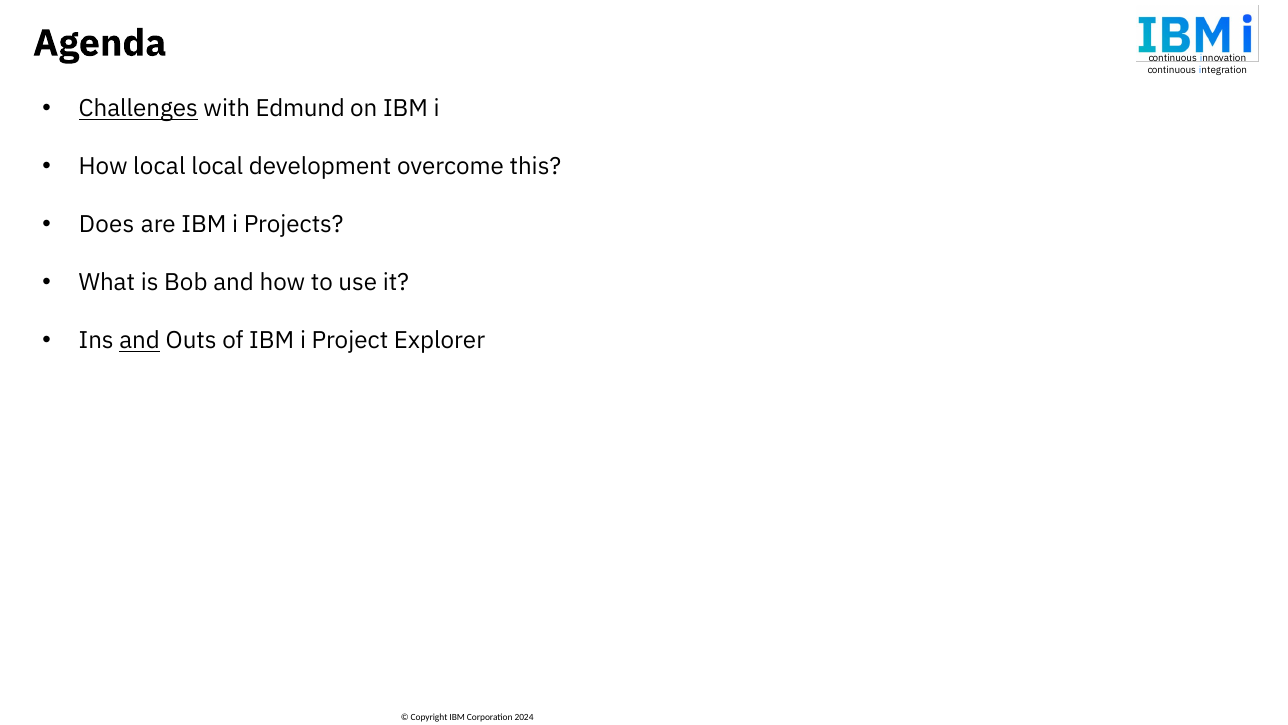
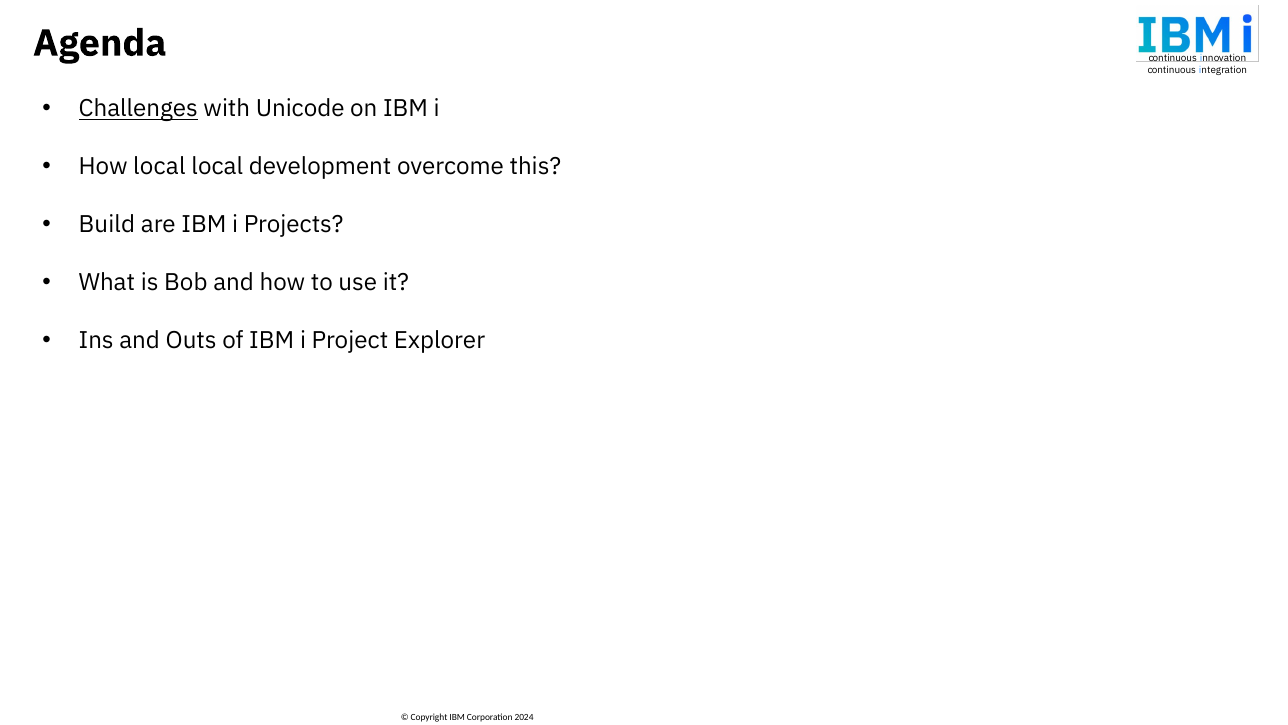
Edmund: Edmund -> Unicode
Does: Does -> Build
and at (140, 341) underline: present -> none
